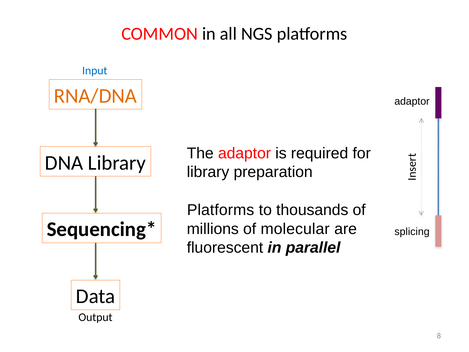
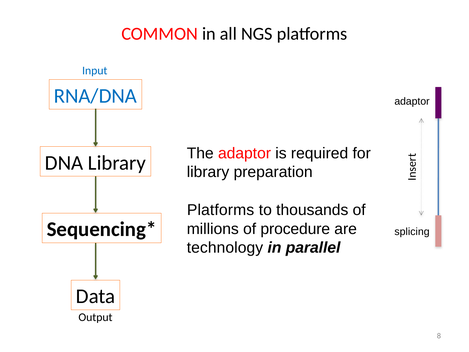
RNA/DNA colour: orange -> blue
molecular: molecular -> procedure
fluorescent: fluorescent -> technology
